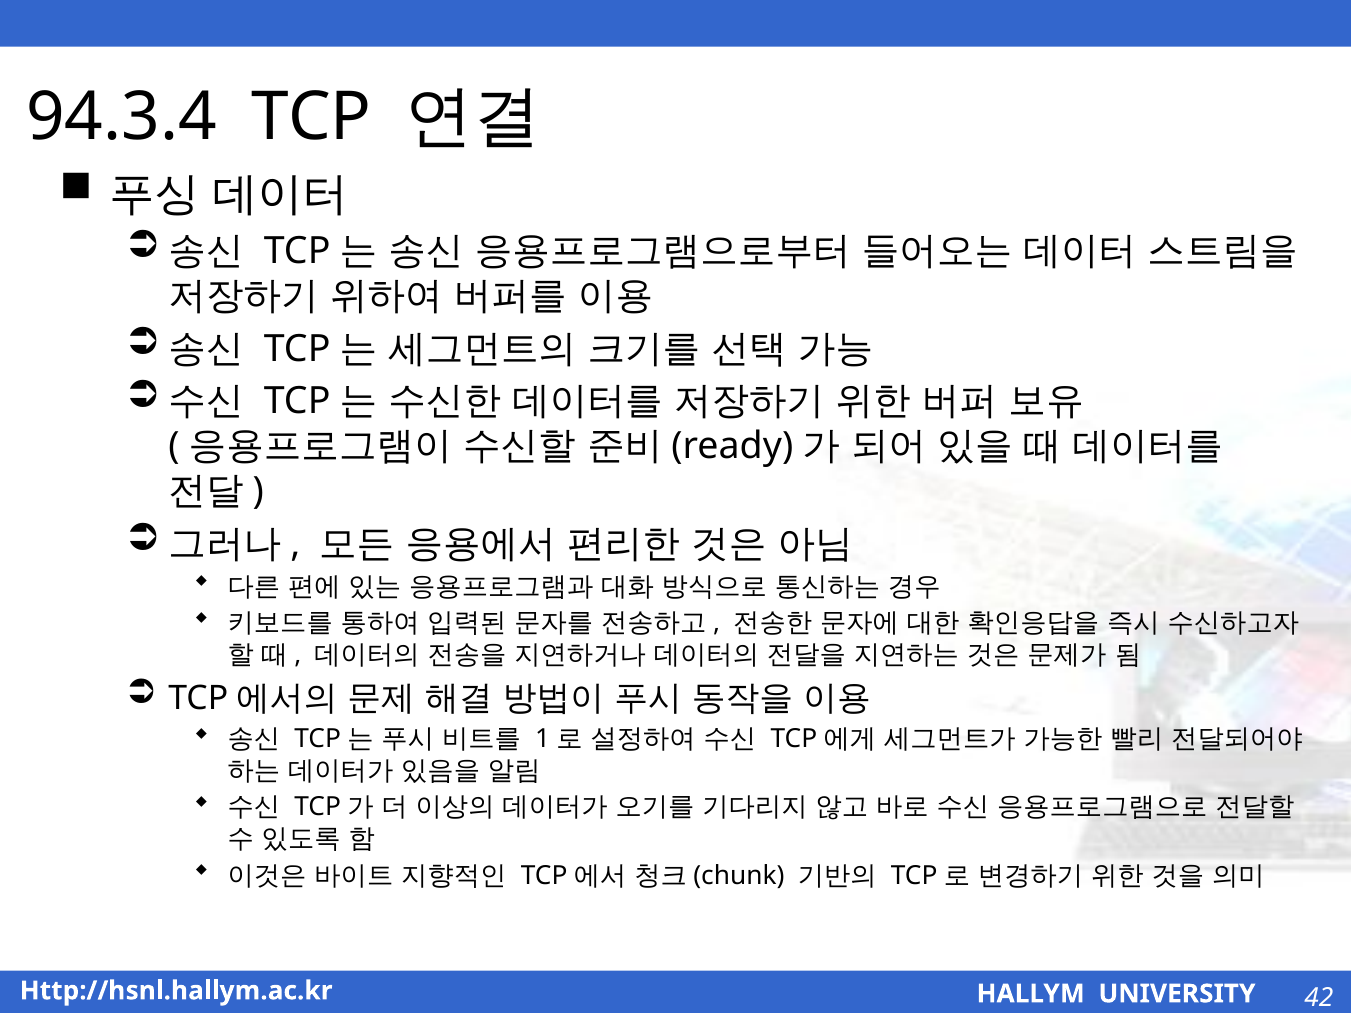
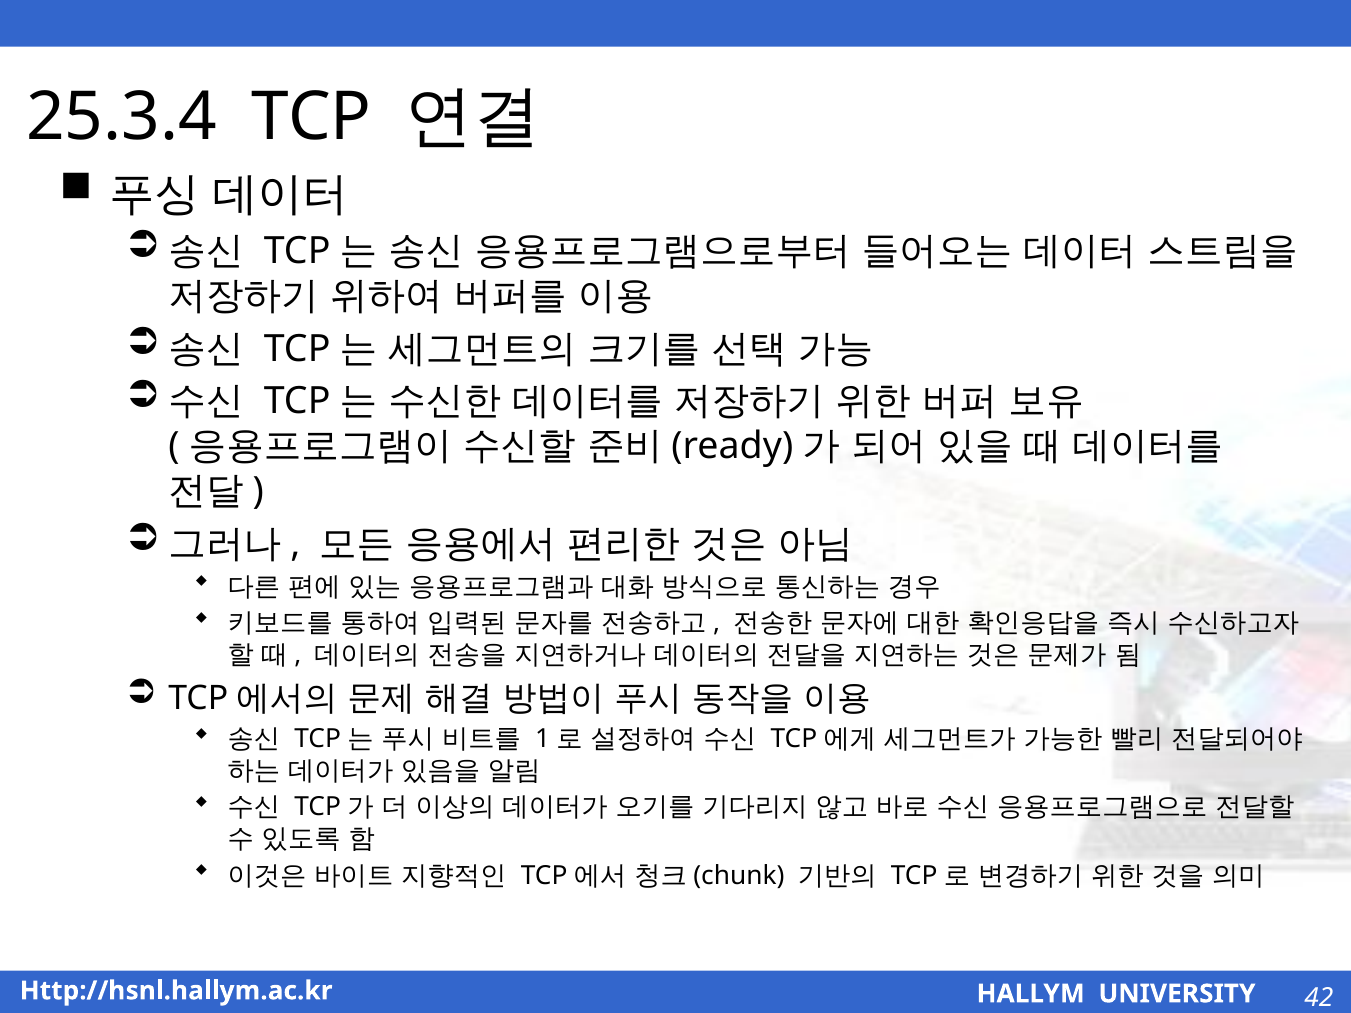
94.3.4: 94.3.4 -> 25.3.4
